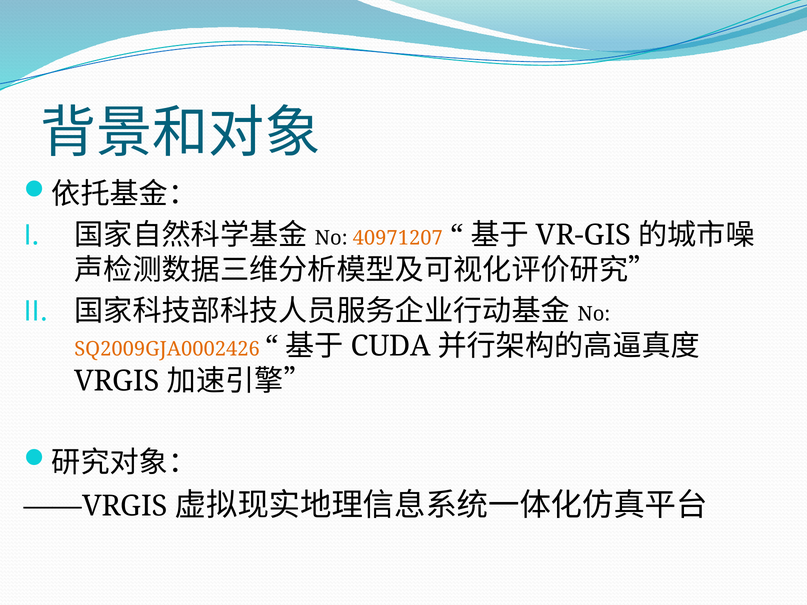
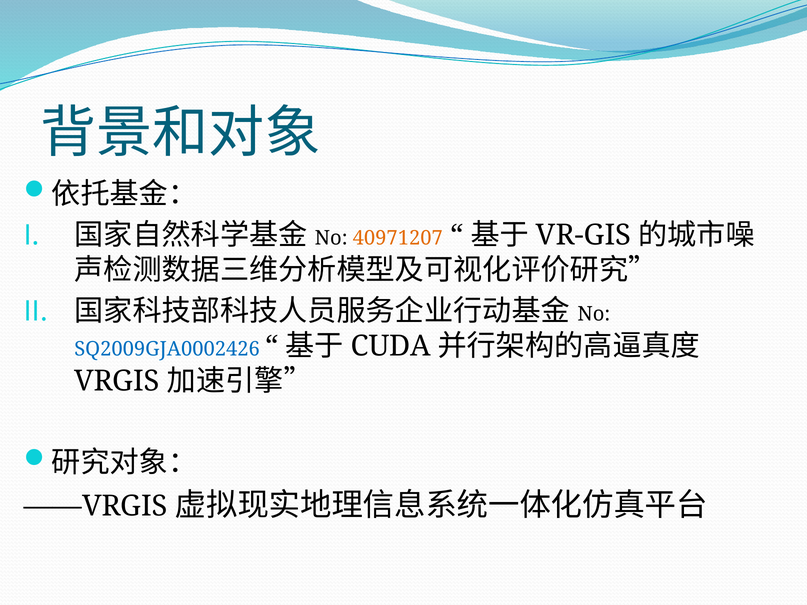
SQ2009GJA0002426 colour: orange -> blue
